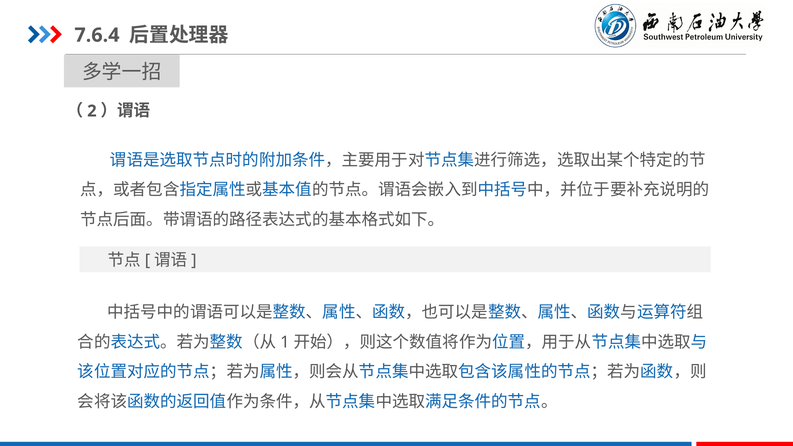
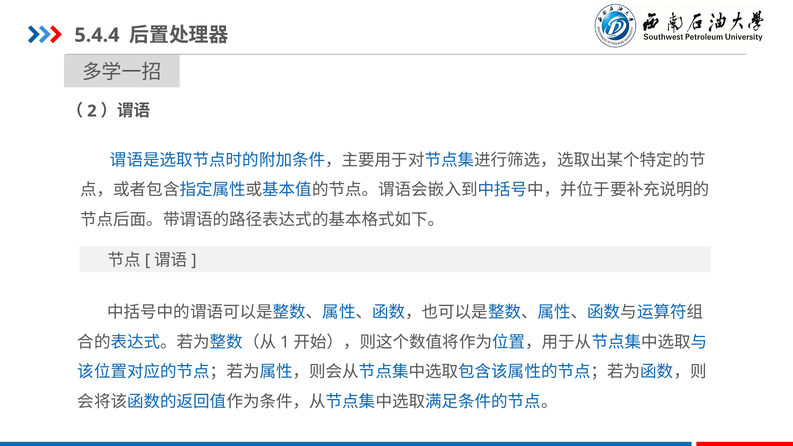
7.6.4: 7.6.4 -> 5.4.4
